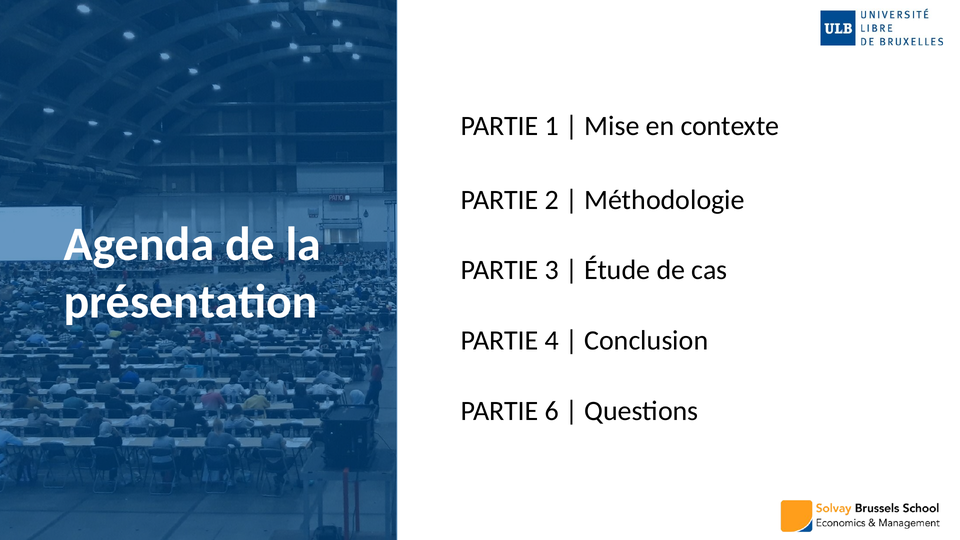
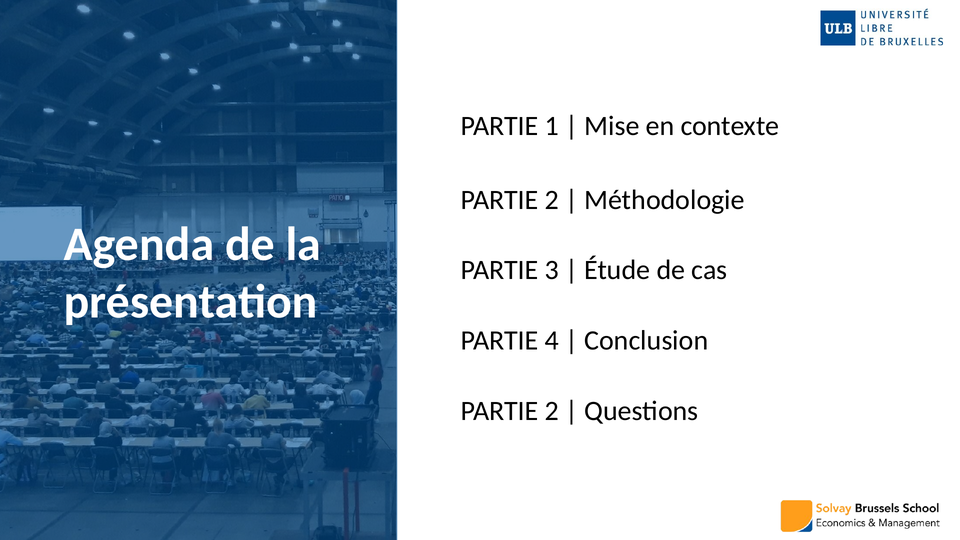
6 at (552, 411): 6 -> 2
